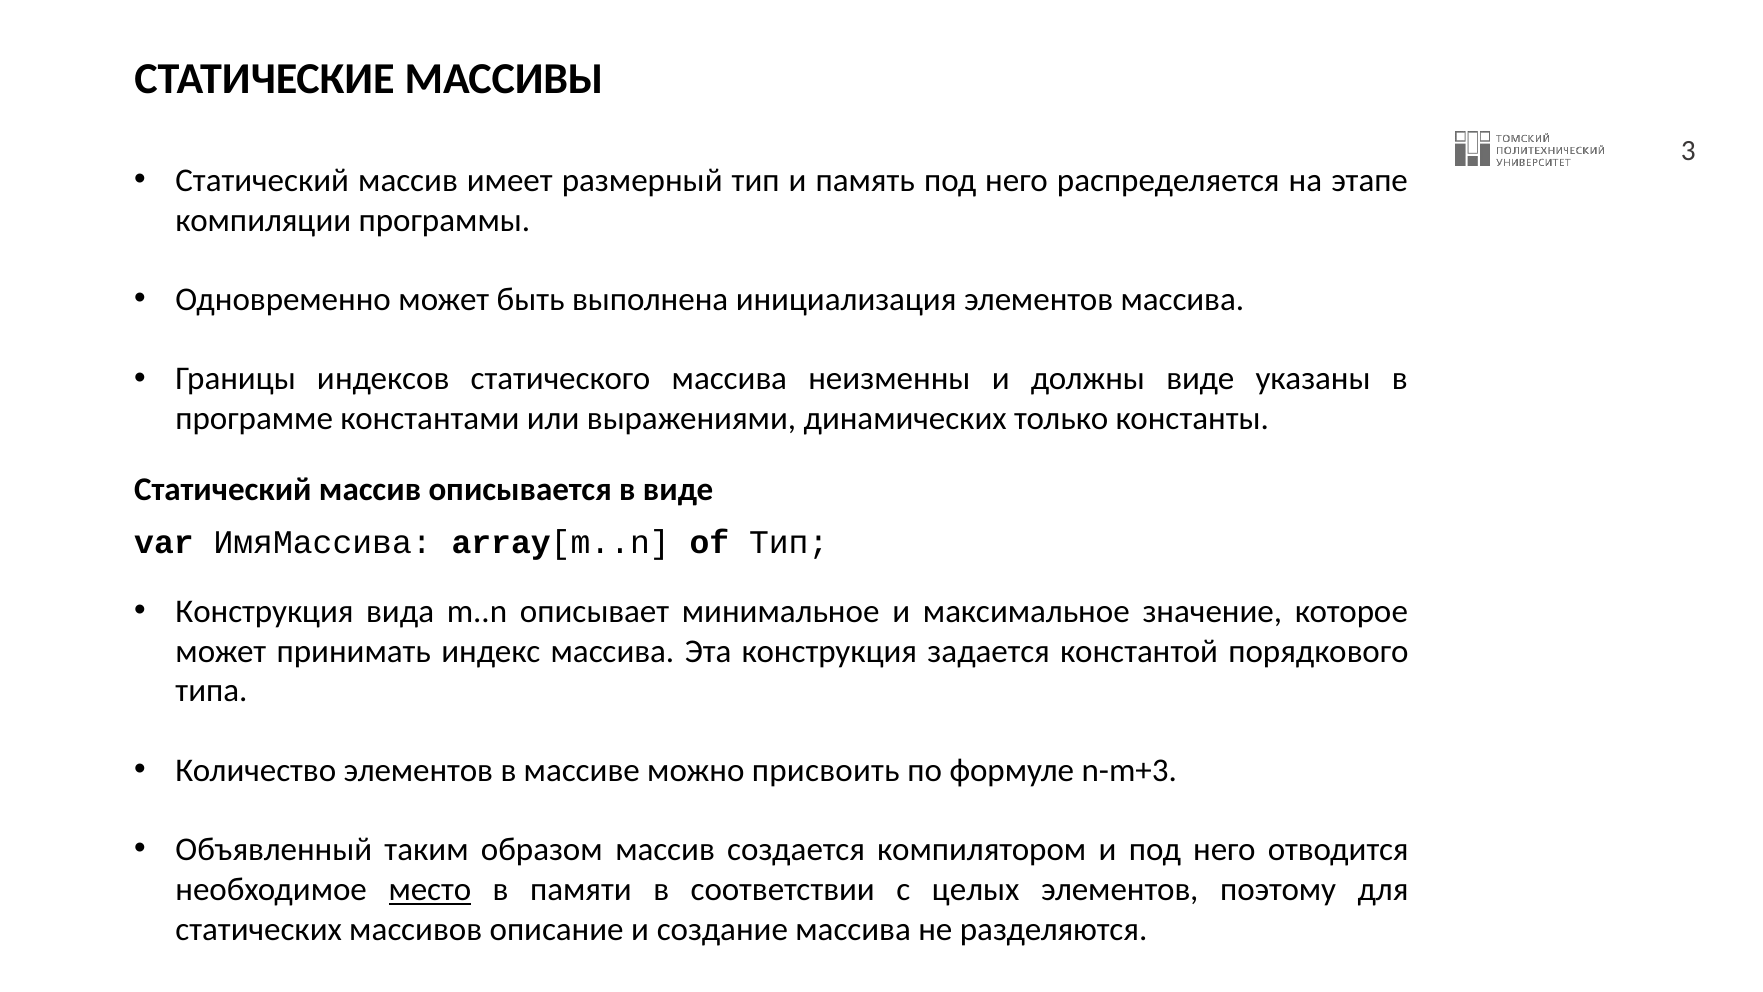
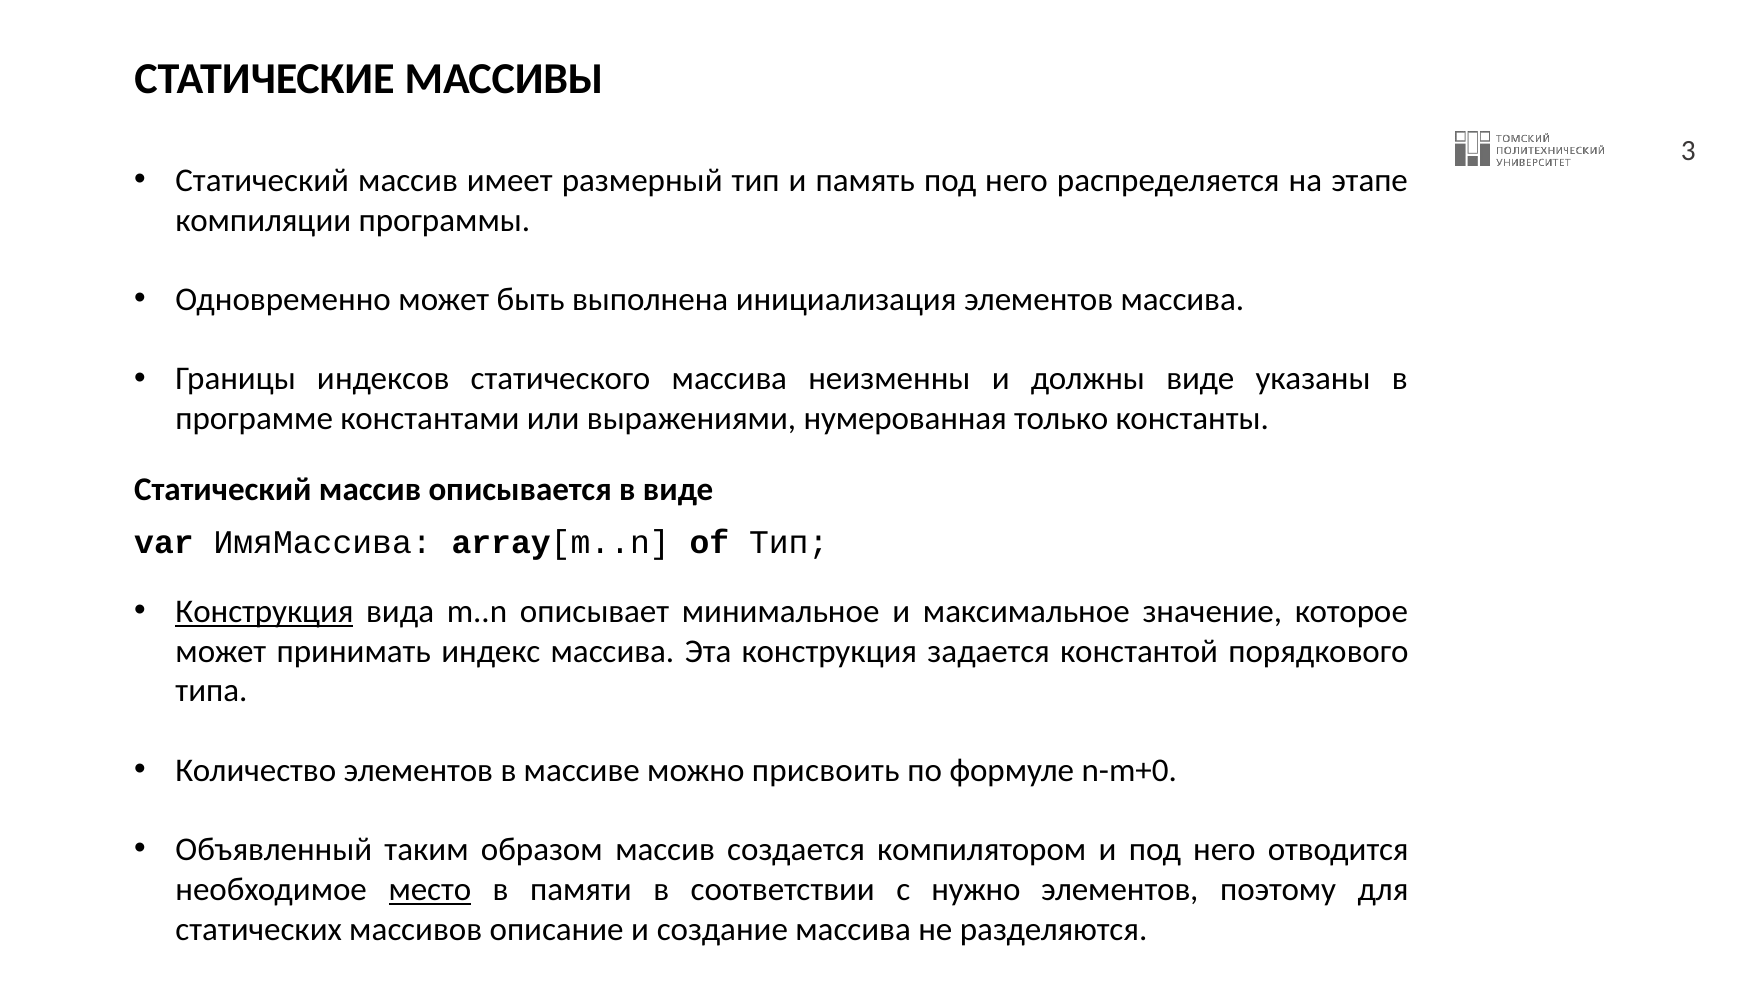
динамических: динамических -> нумерованная
Конструкция at (264, 611) underline: none -> present
n-m+3: n-m+3 -> n-m+0
целых: целых -> нужно
